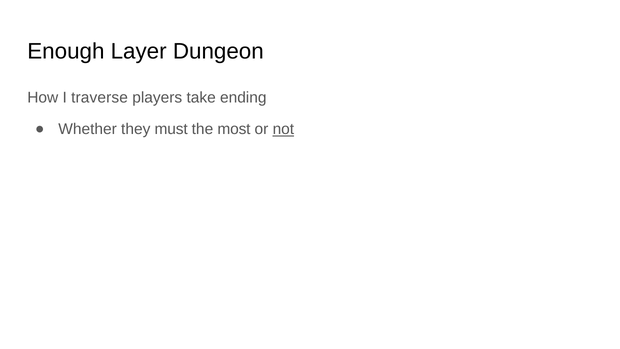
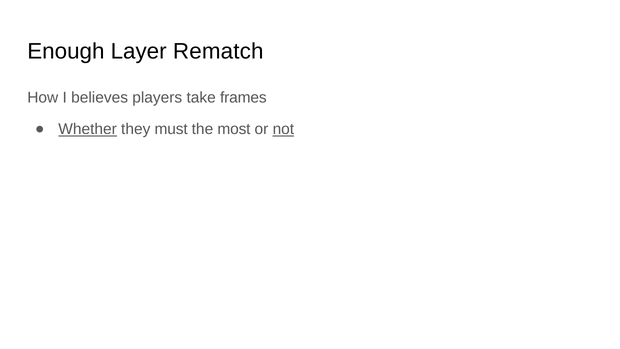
Dungeon: Dungeon -> Rematch
traverse: traverse -> believes
ending: ending -> frames
Whether underline: none -> present
